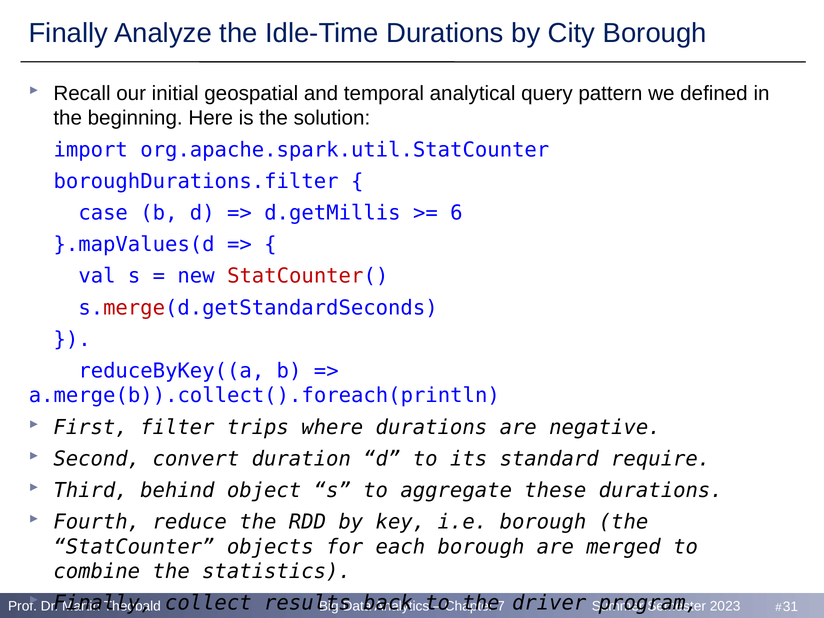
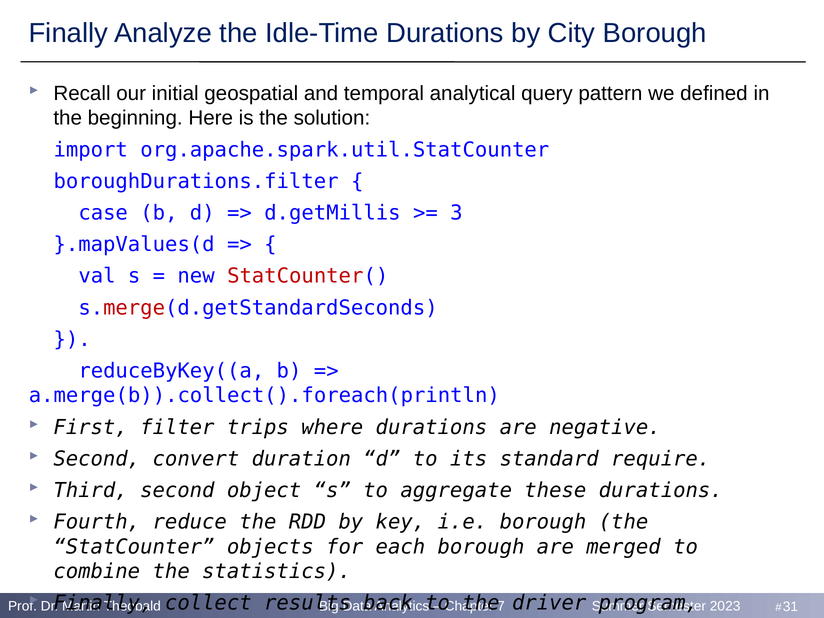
6: 6 -> 3
Third behind: behind -> second
